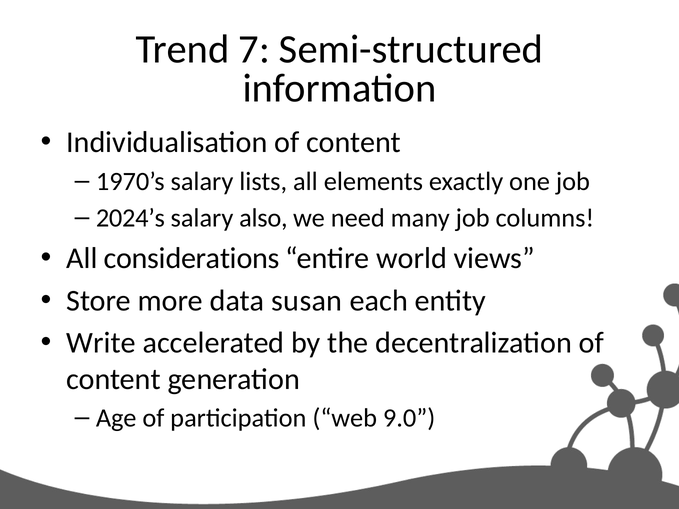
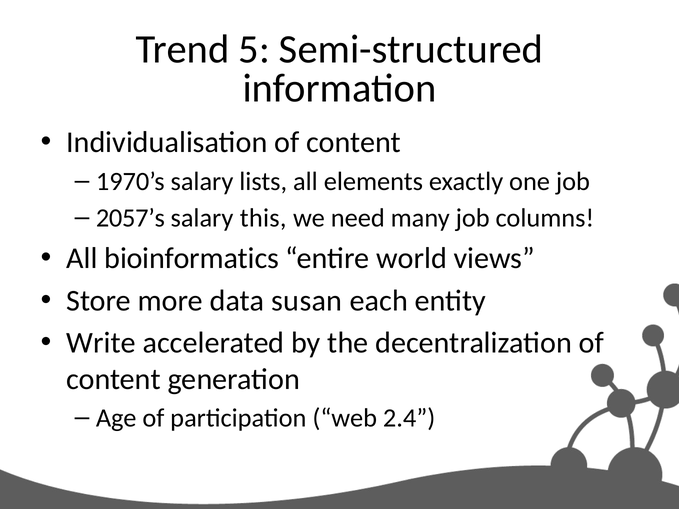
7: 7 -> 5
2024’s: 2024’s -> 2057’s
also: also -> this
considerations: considerations -> bioinformatics
9.0: 9.0 -> 2.4
